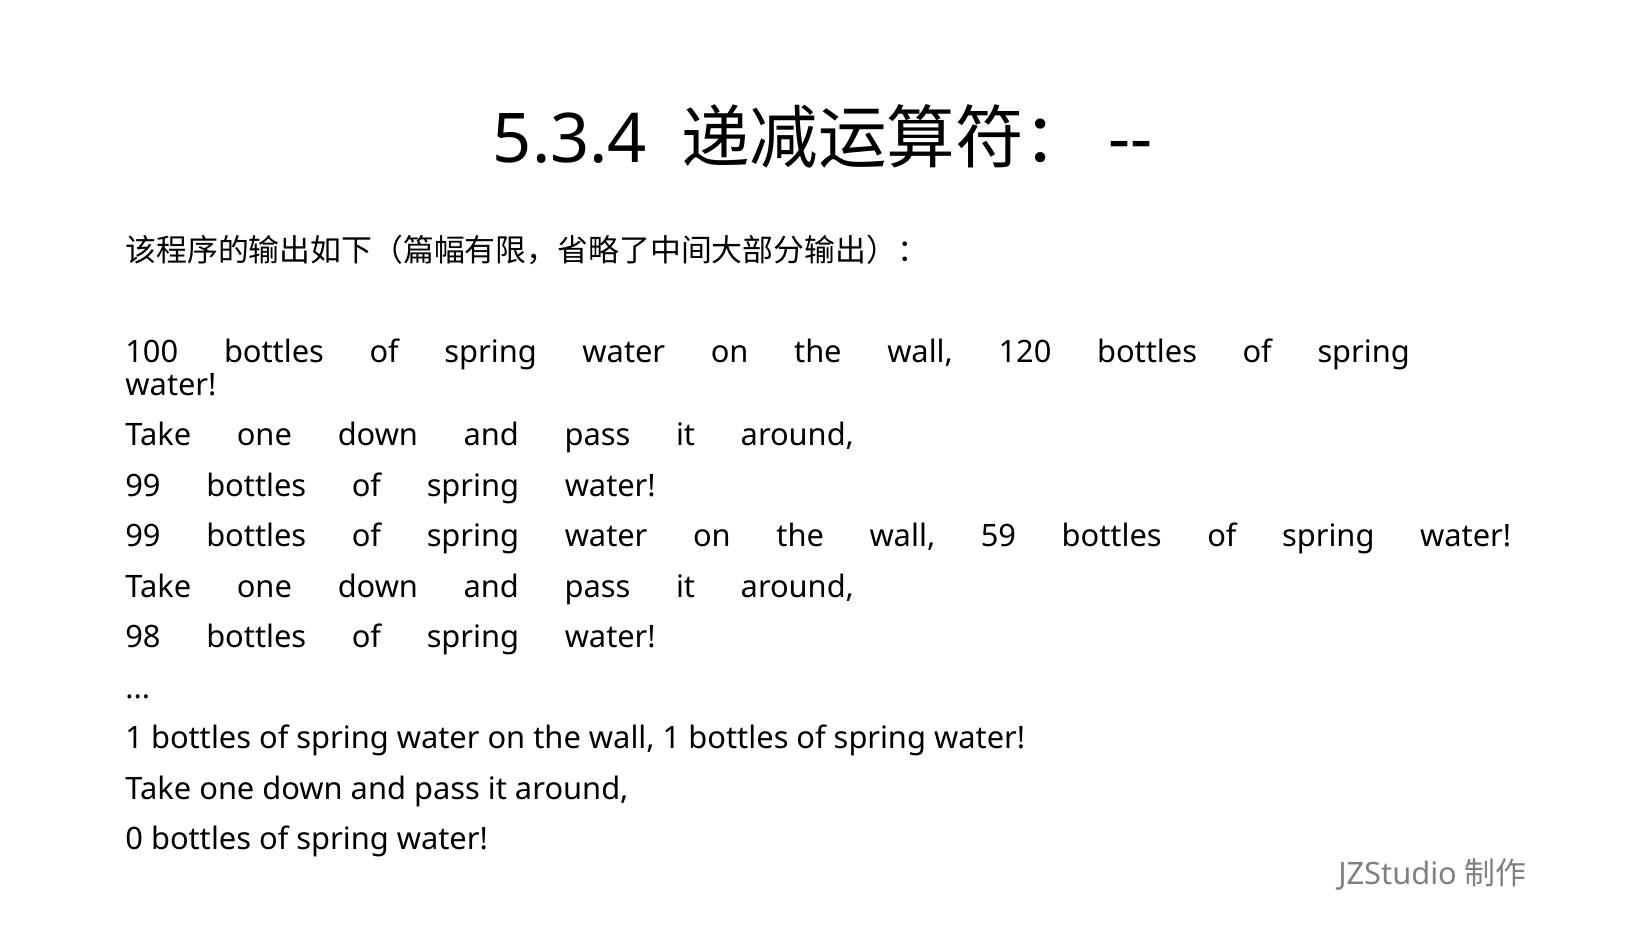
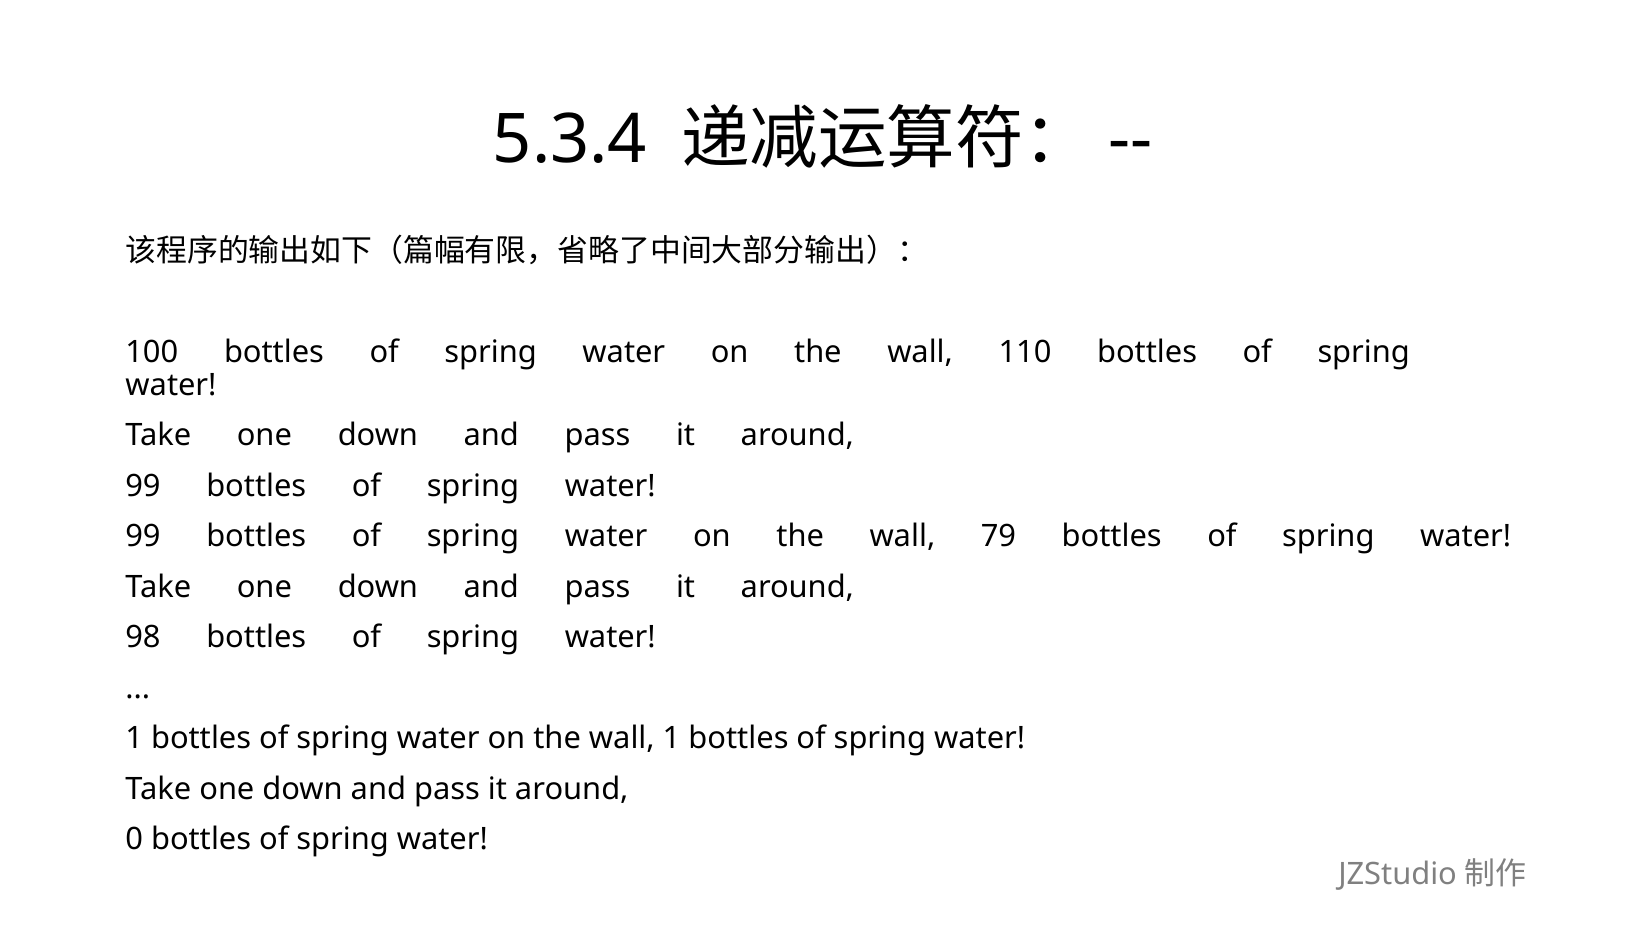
120: 120 -> 110
59: 59 -> 79
